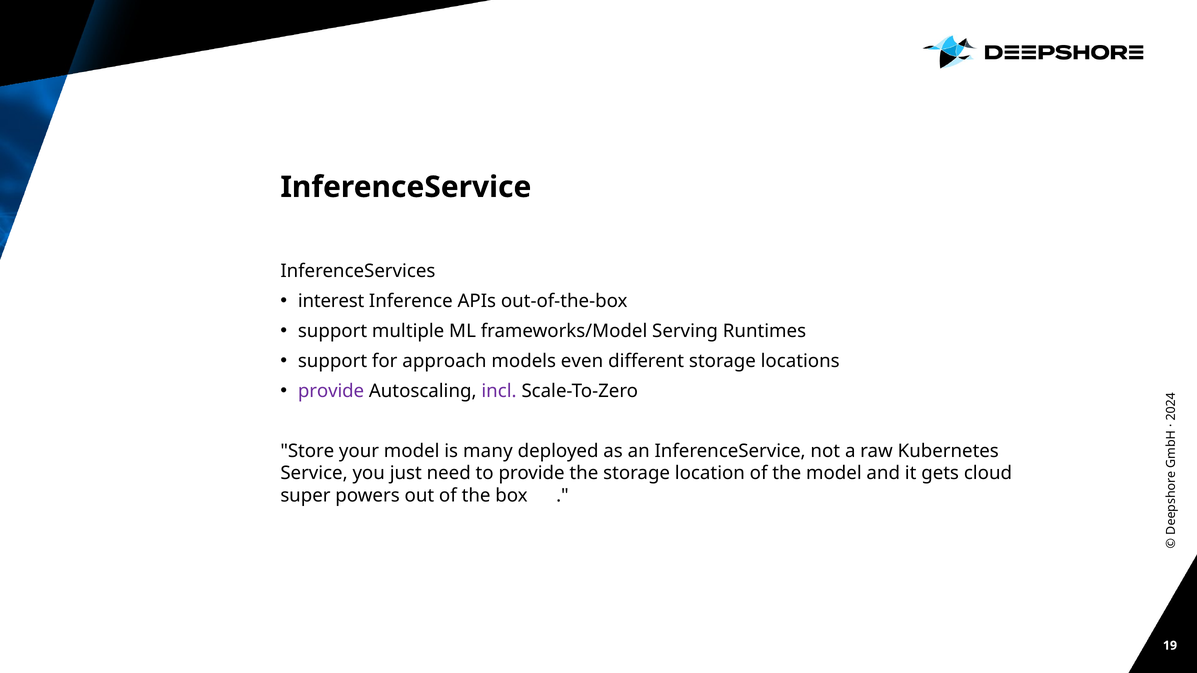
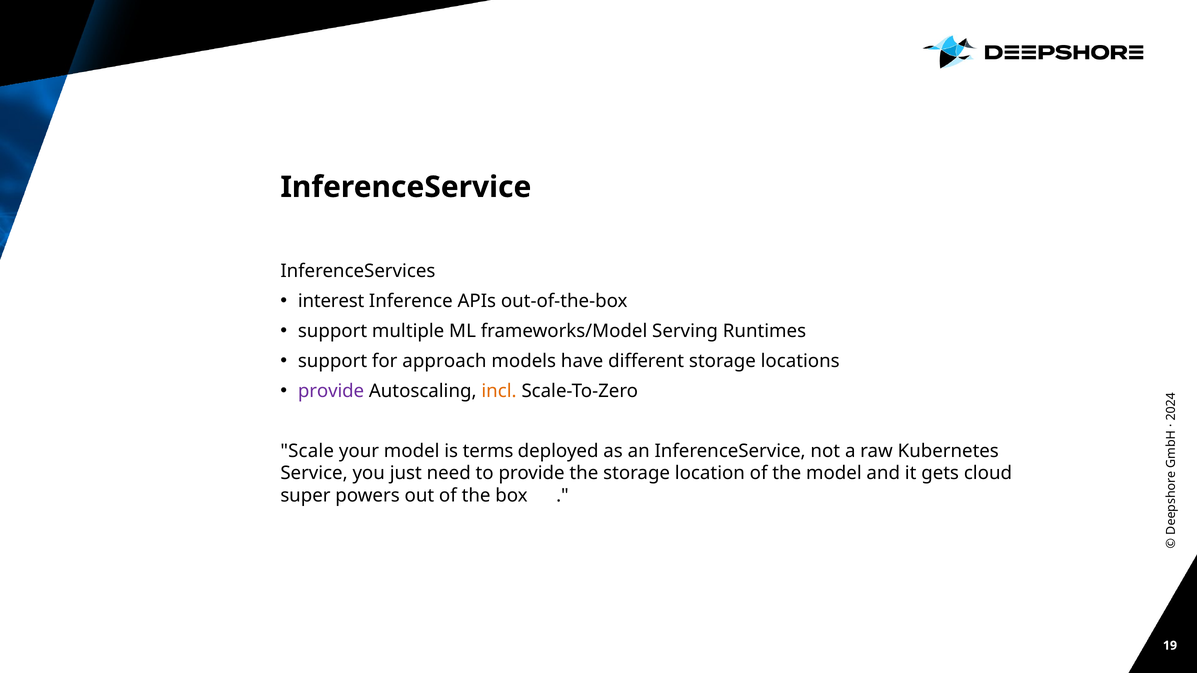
even: even -> have
incl colour: purple -> orange
Store: Store -> Scale
many: many -> terms
